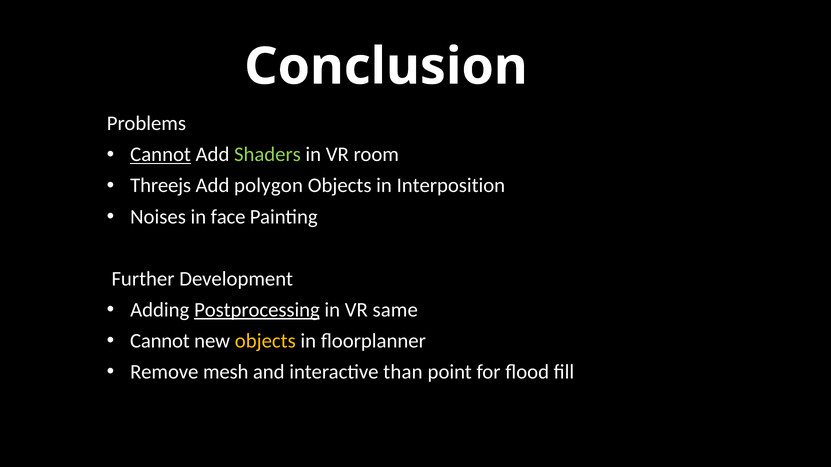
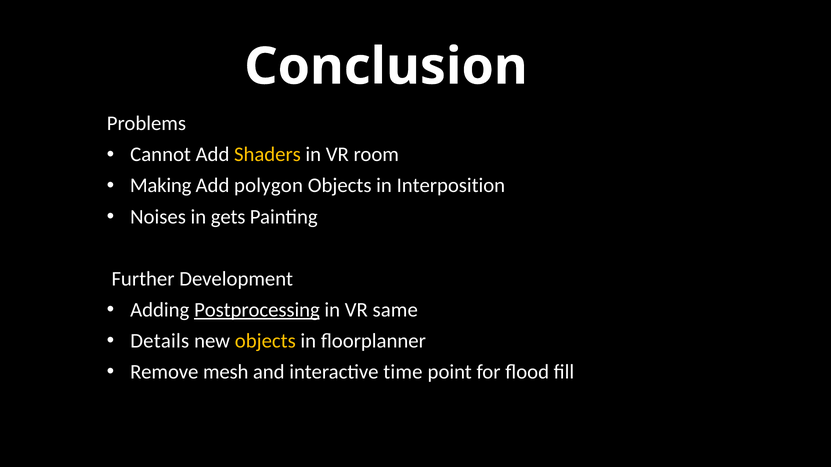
Cannot at (161, 155) underline: present -> none
Shaders colour: light green -> yellow
Threejs: Threejs -> Making
face: face -> gets
Cannot at (160, 341): Cannot -> Details
than: than -> time
